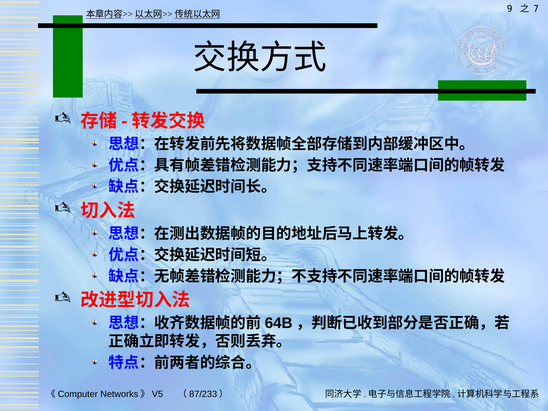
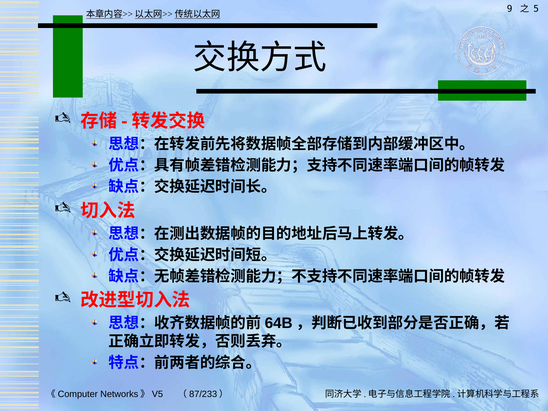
7: 7 -> 5
